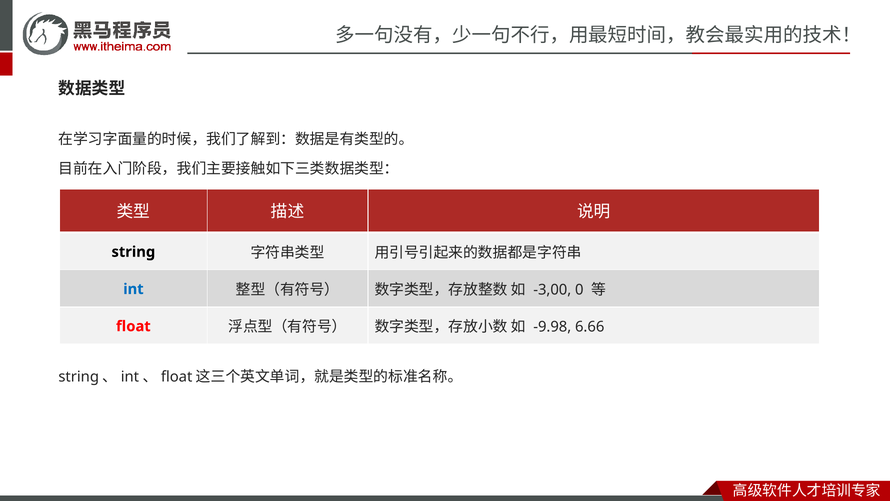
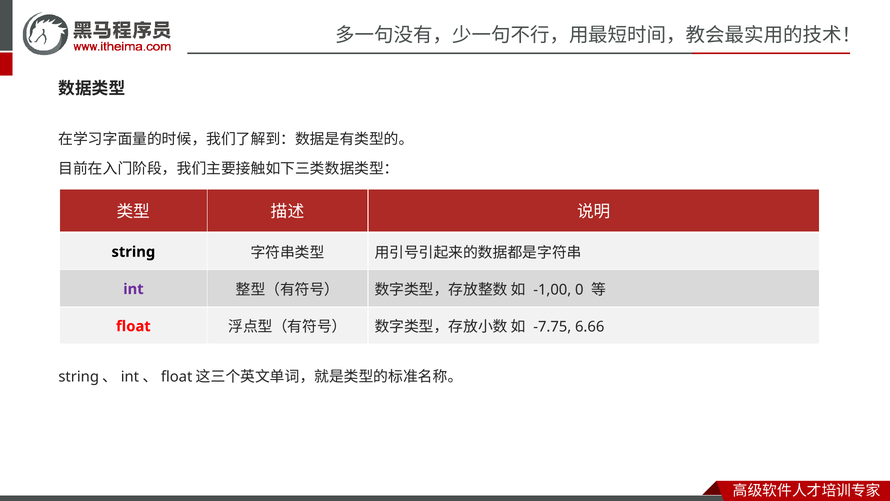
int colour: blue -> purple
-3,00: -3,00 -> -1,00
-9.98: -9.98 -> -7.75
